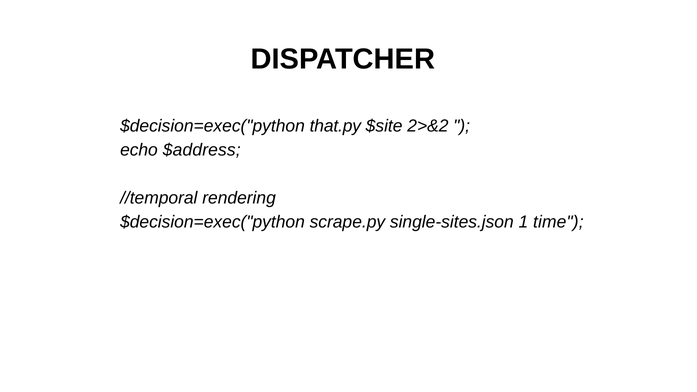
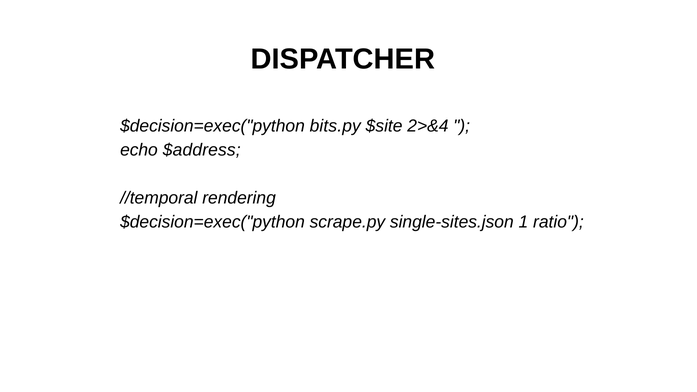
that.py: that.py -> bits.py
2>&2: 2>&2 -> 2>&4
time: time -> ratio
